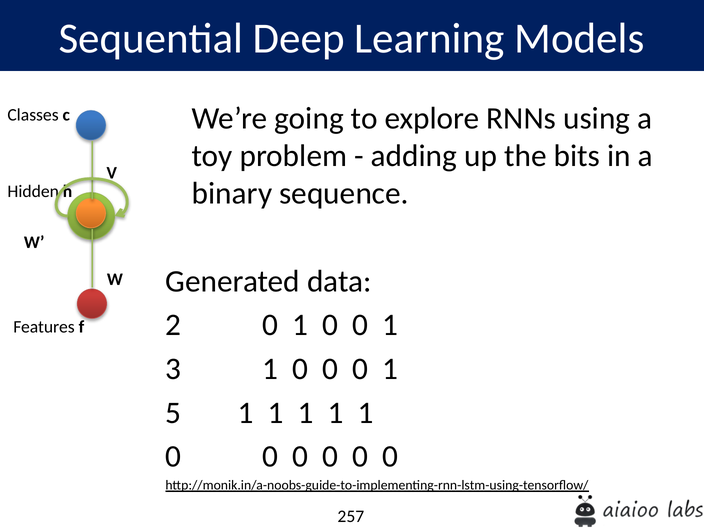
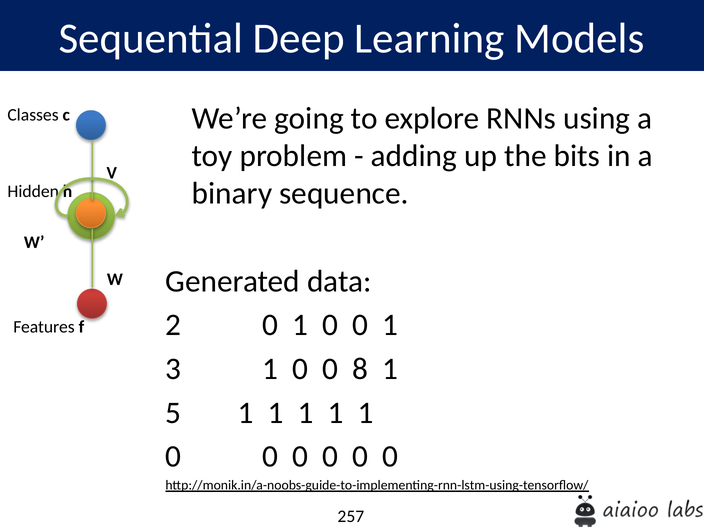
0 at (360, 369): 0 -> 8
